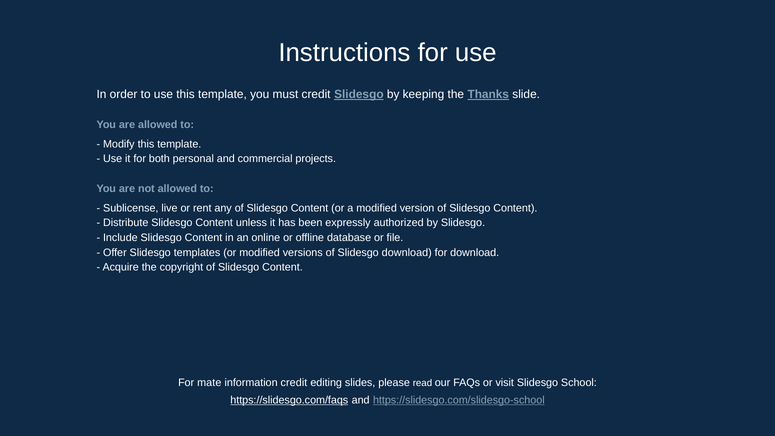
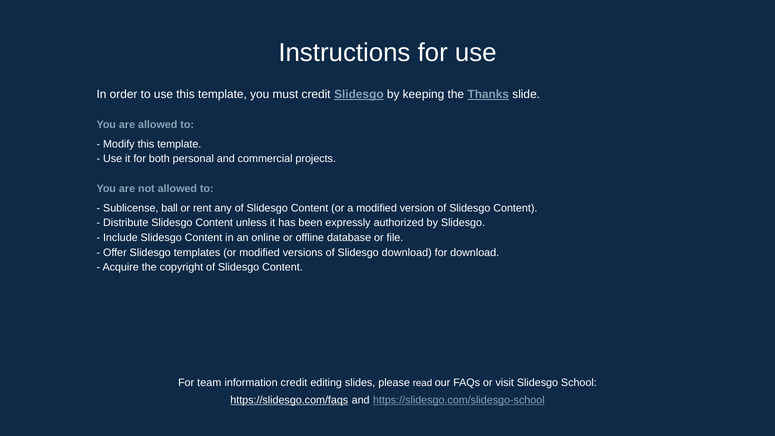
live: live -> ball
mate: mate -> team
